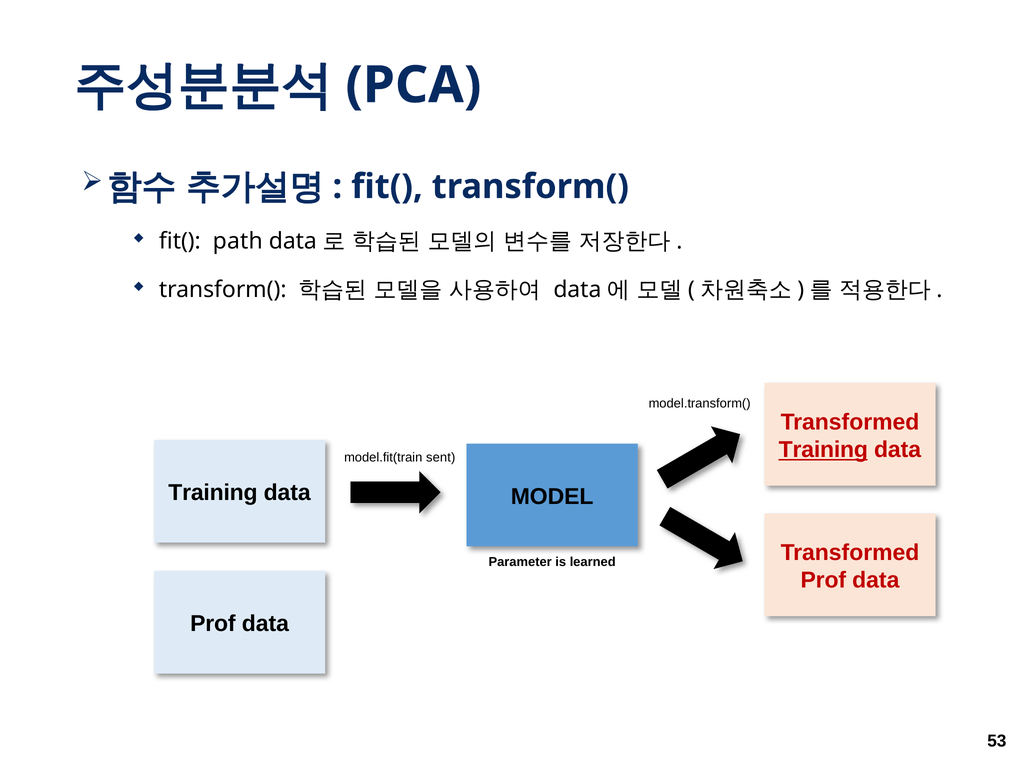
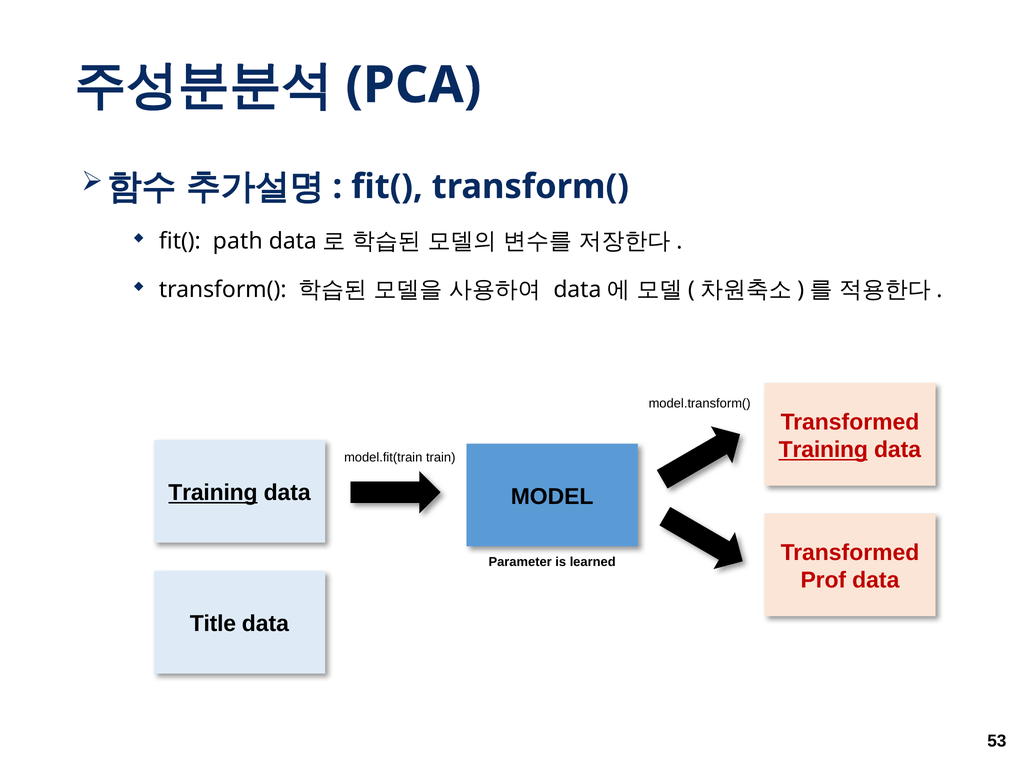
sent: sent -> train
Training at (213, 493) underline: none -> present
Prof at (213, 623): Prof -> Title
